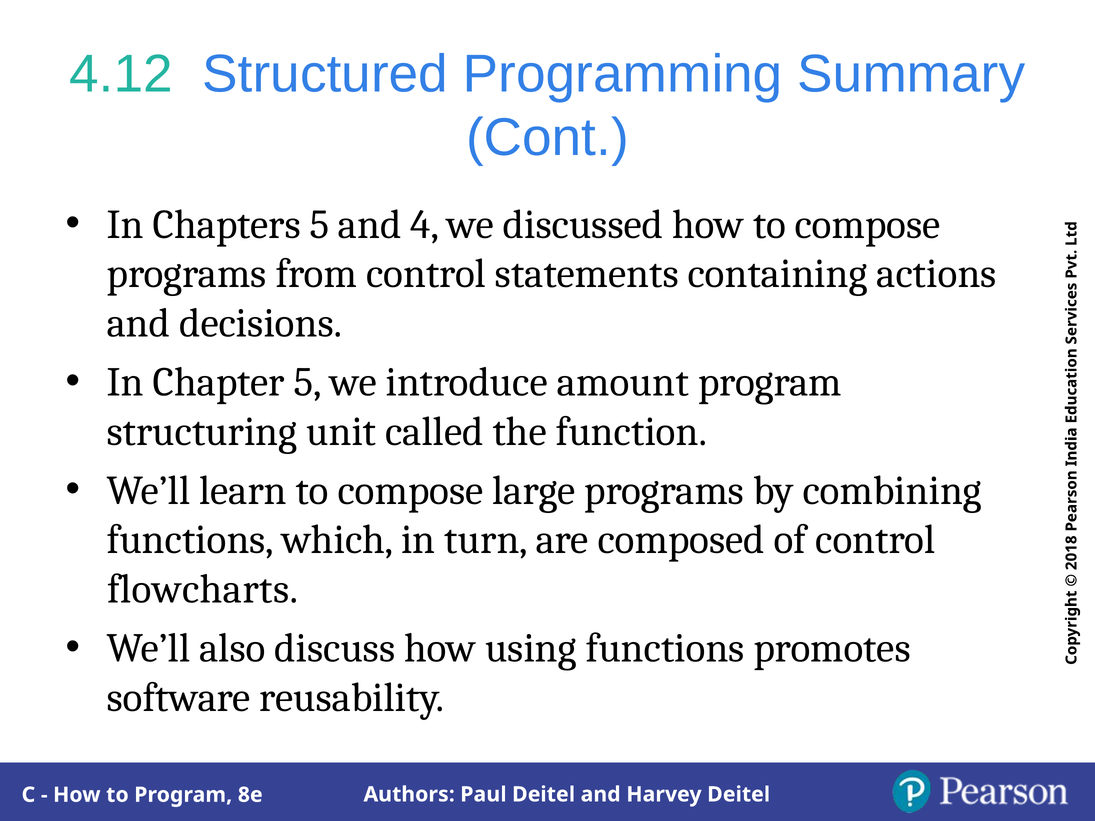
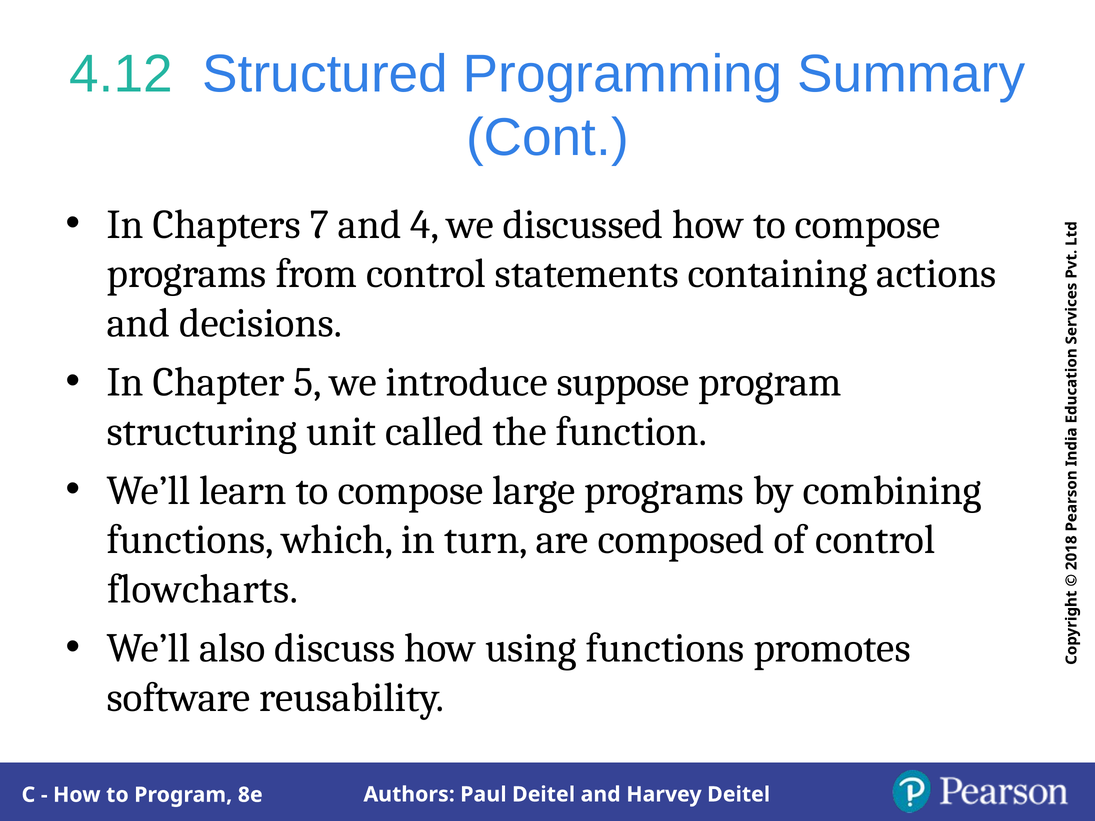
Chapters 5: 5 -> 7
amount: amount -> suppose
